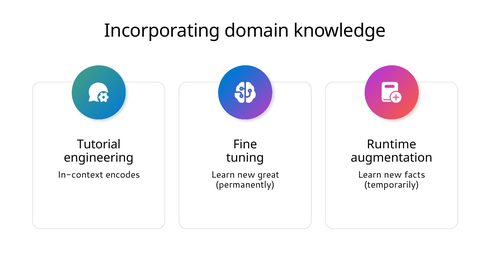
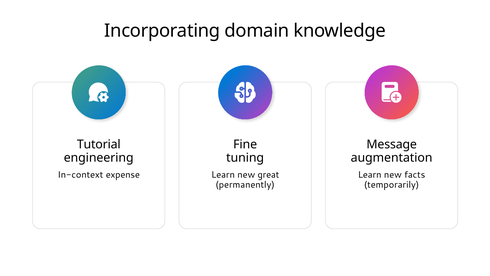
Runtime: Runtime -> Message
encodes: encodes -> expense
